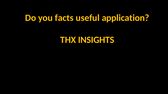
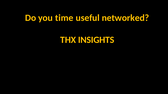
facts: facts -> time
application: application -> networked
